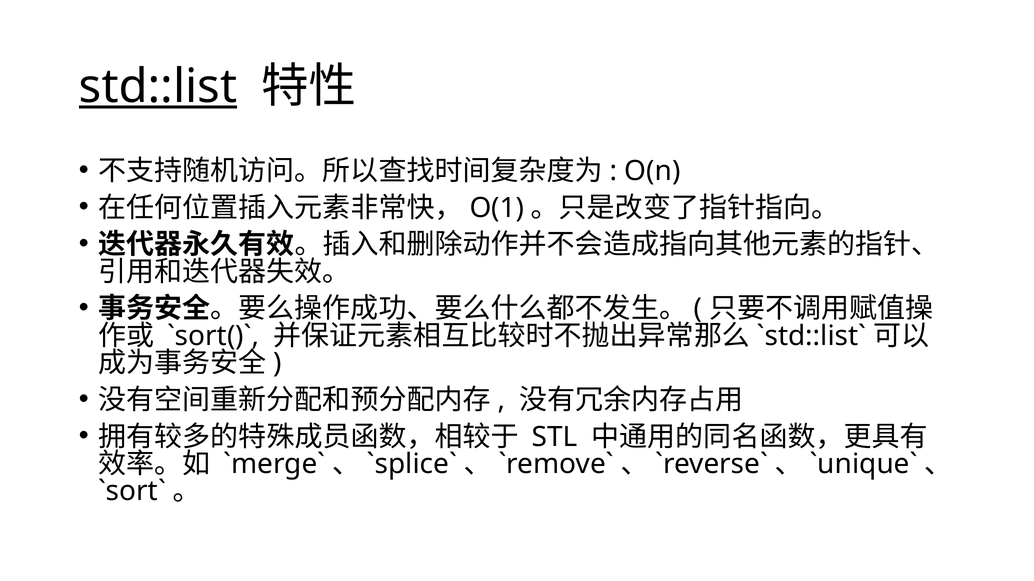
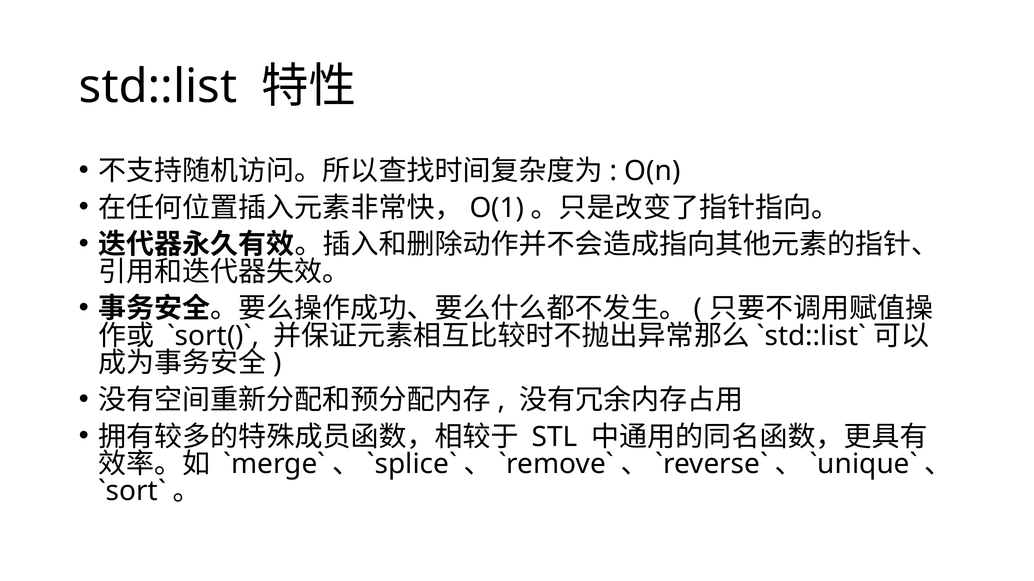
std::list underline: present -> none
